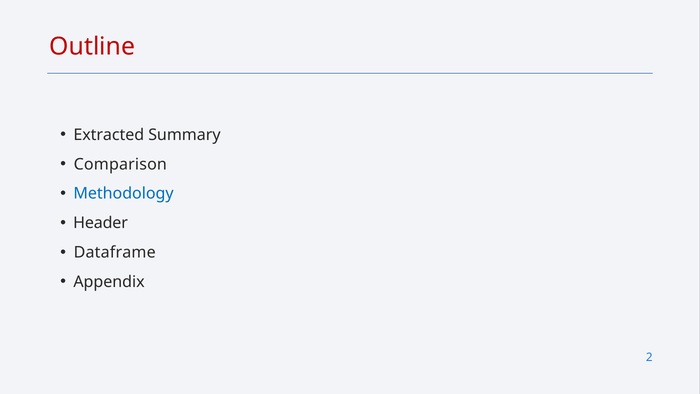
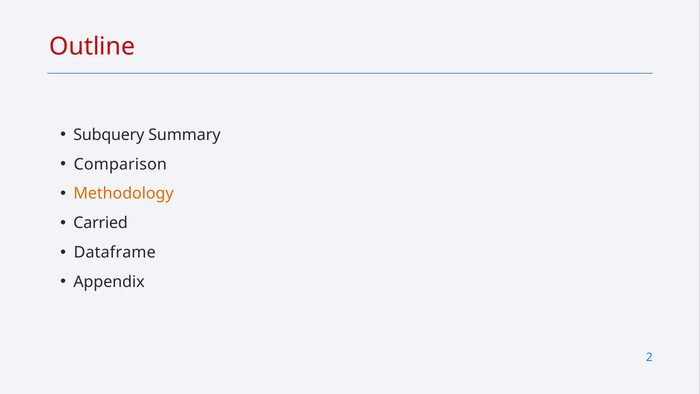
Extracted: Extracted -> Subquery
Methodology colour: blue -> orange
Header: Header -> Carried
